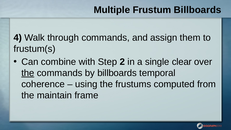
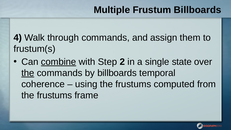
combine underline: none -> present
clear: clear -> state
maintain at (54, 95): maintain -> frustums
